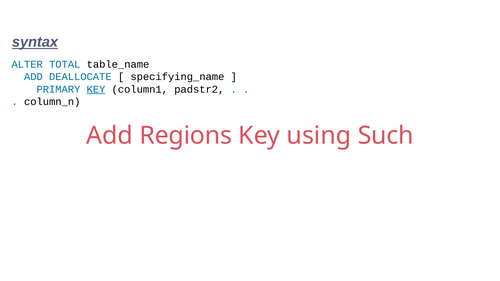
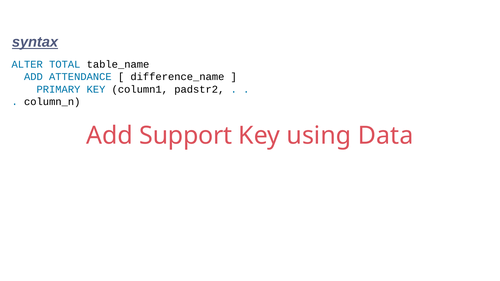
DEALLOCATE: DEALLOCATE -> ATTENDANCE
specifying_name: specifying_name -> difference_name
KEY at (96, 89) underline: present -> none
Regions: Regions -> Support
Such: Such -> Data
